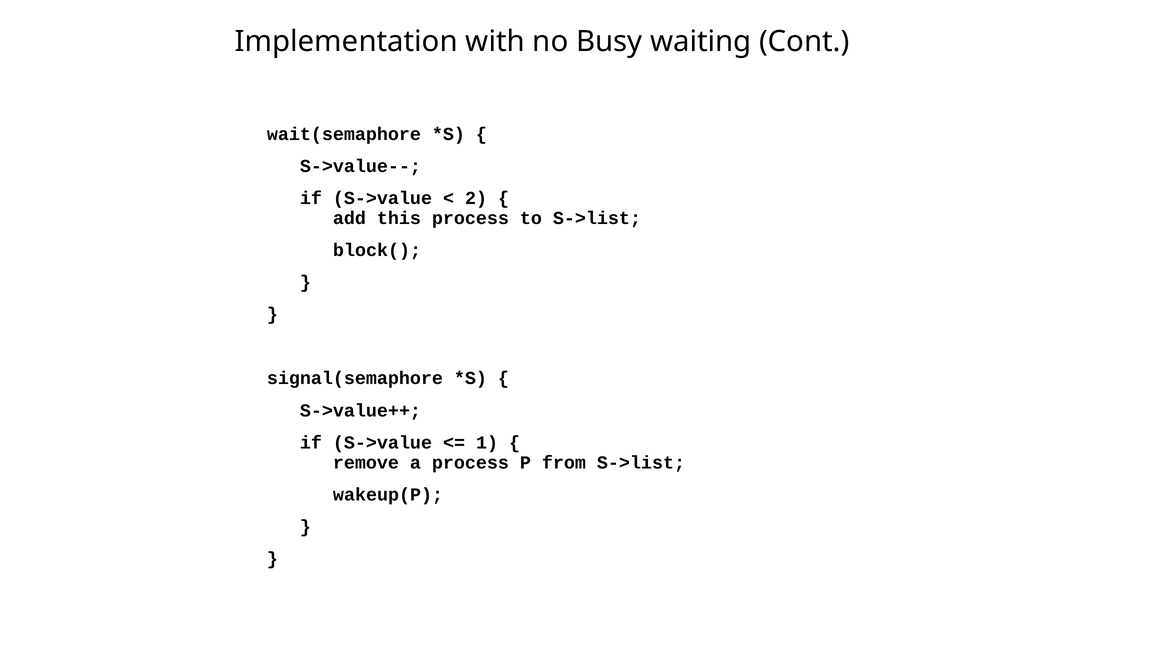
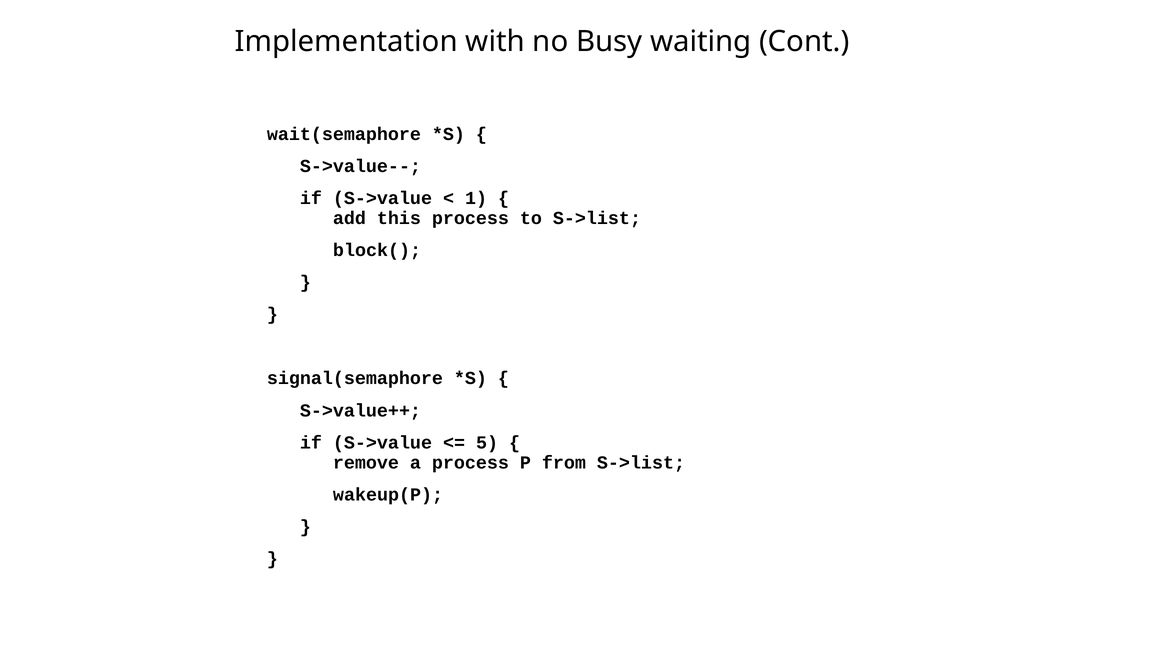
2: 2 -> 1
1: 1 -> 5
